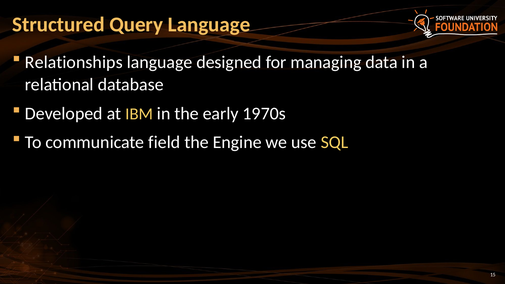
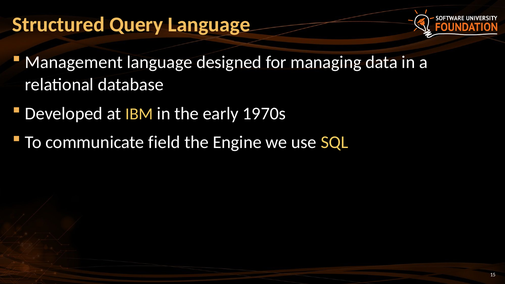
Relationships: Relationships -> Management
